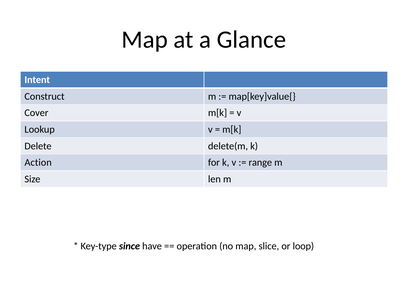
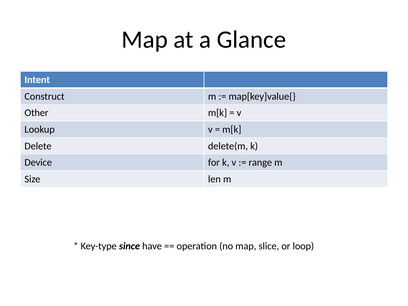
Cover: Cover -> Other
Action: Action -> Device
